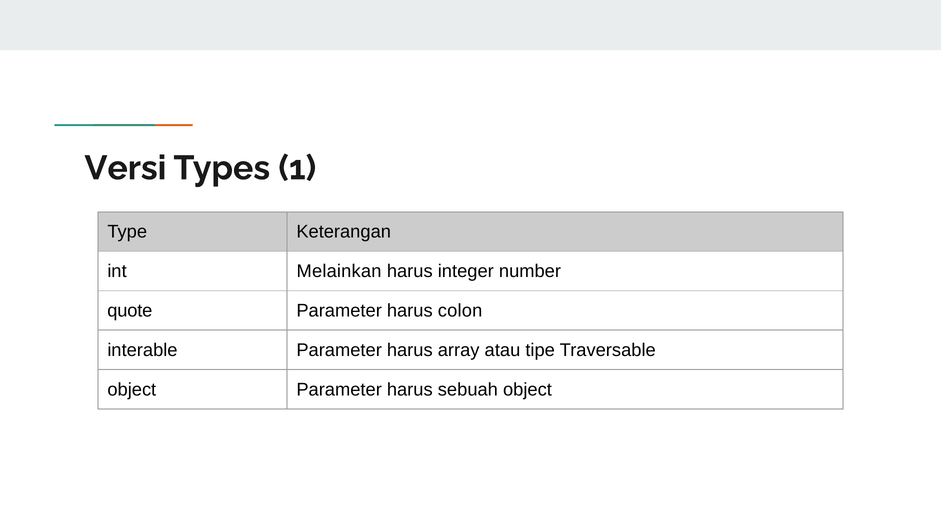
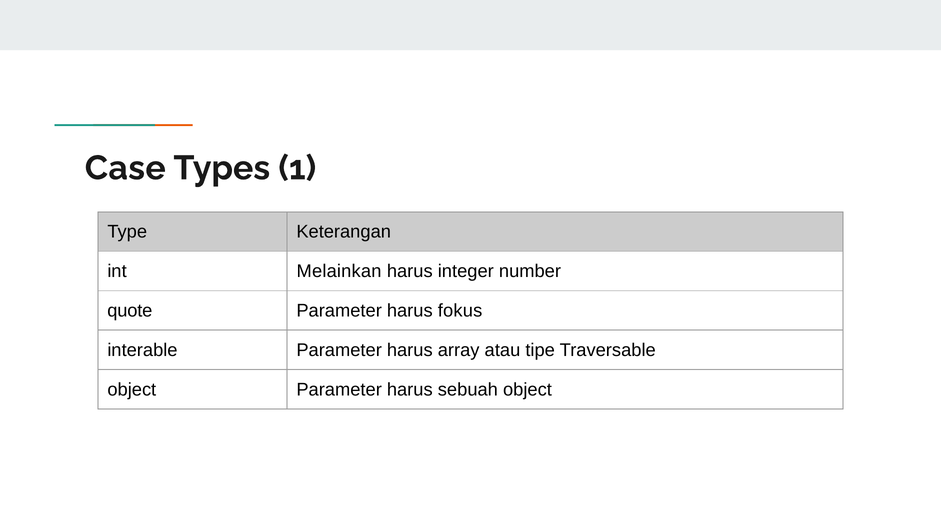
Versi: Versi -> Case
colon: colon -> fokus
